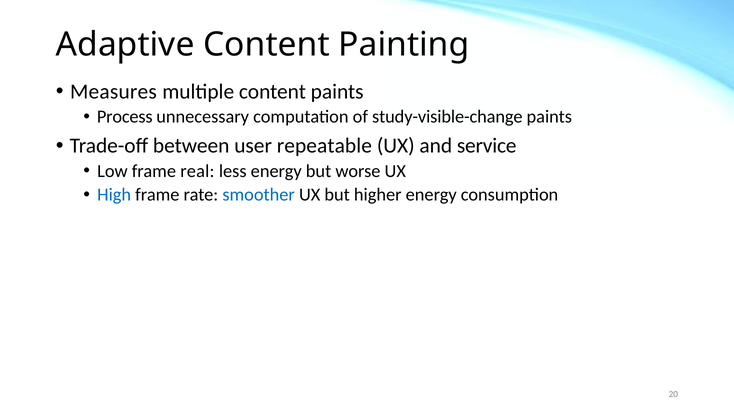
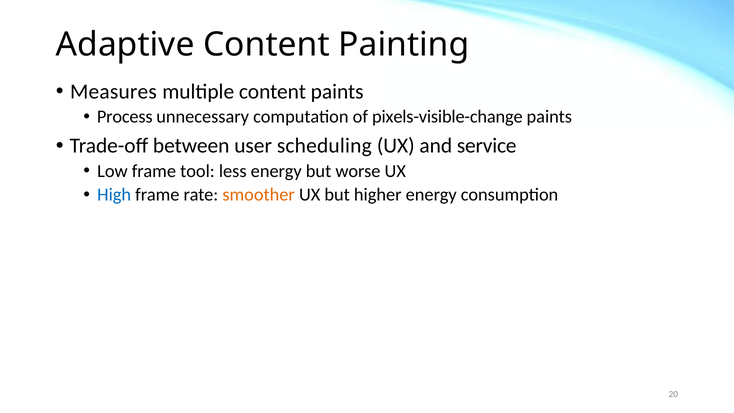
study-visible-change: study-visible-change -> pixels-visible-change
repeatable: repeatable -> scheduling
real: real -> tool
smoother colour: blue -> orange
